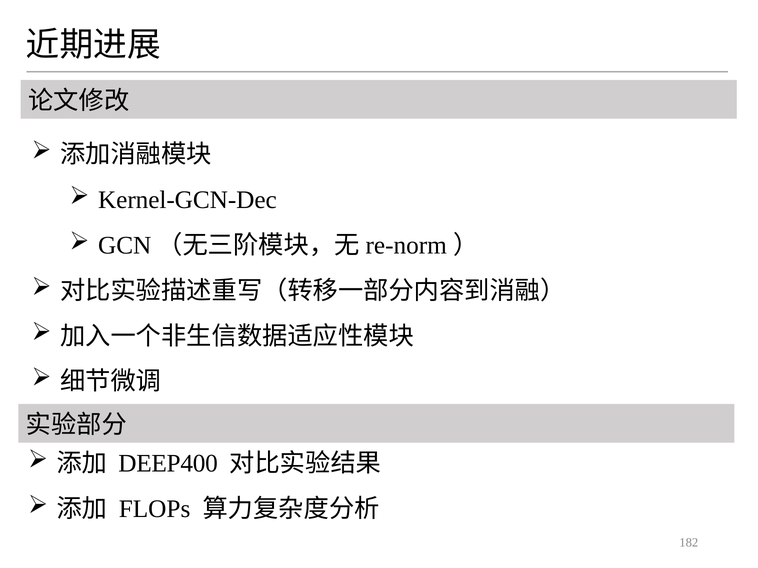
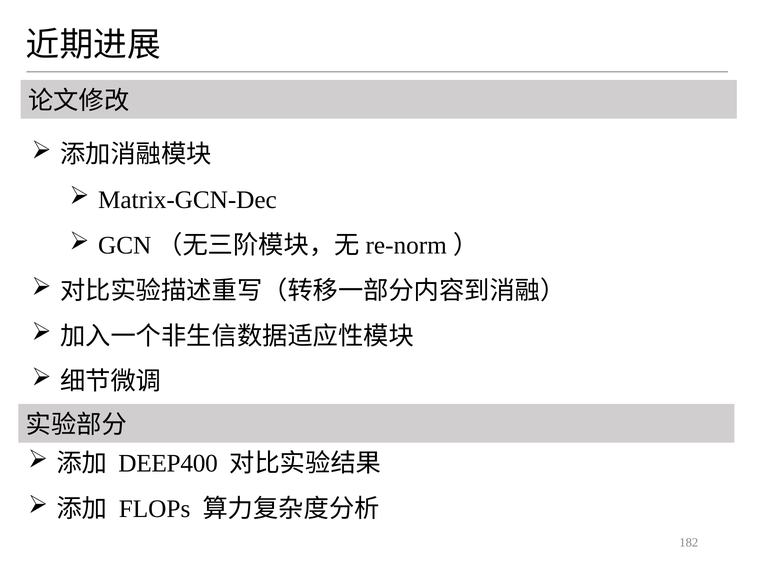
Kernel-GCN-Dec: Kernel-GCN-Dec -> Matrix-GCN-Dec
